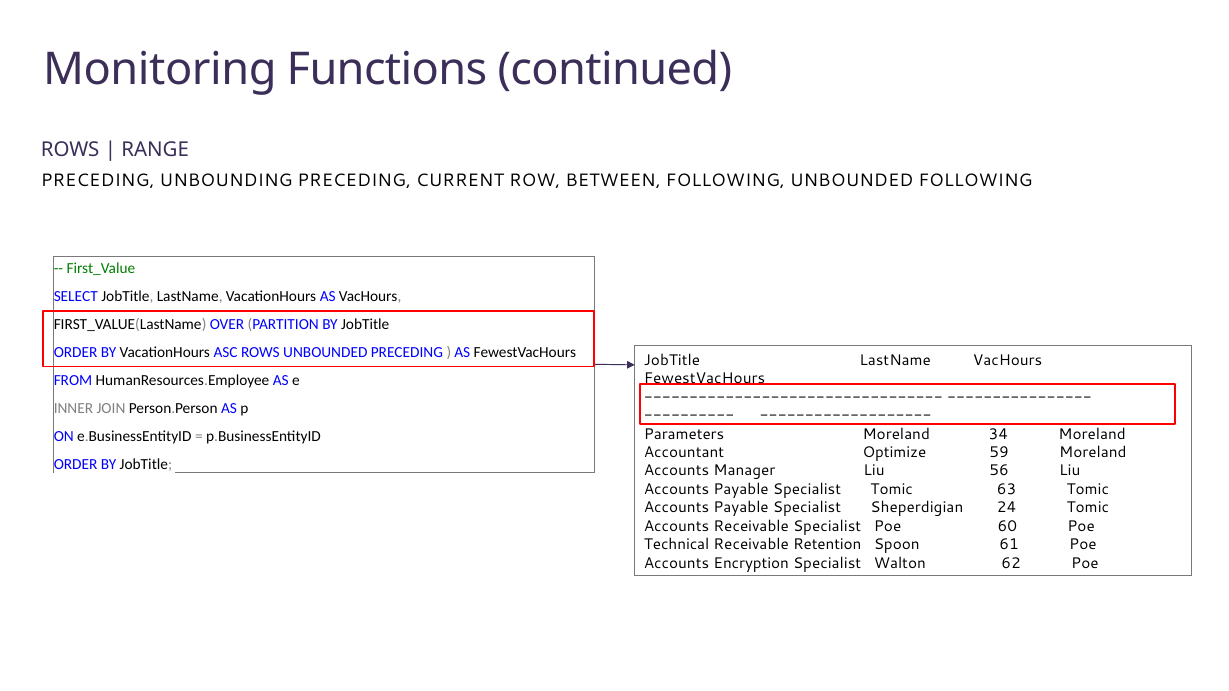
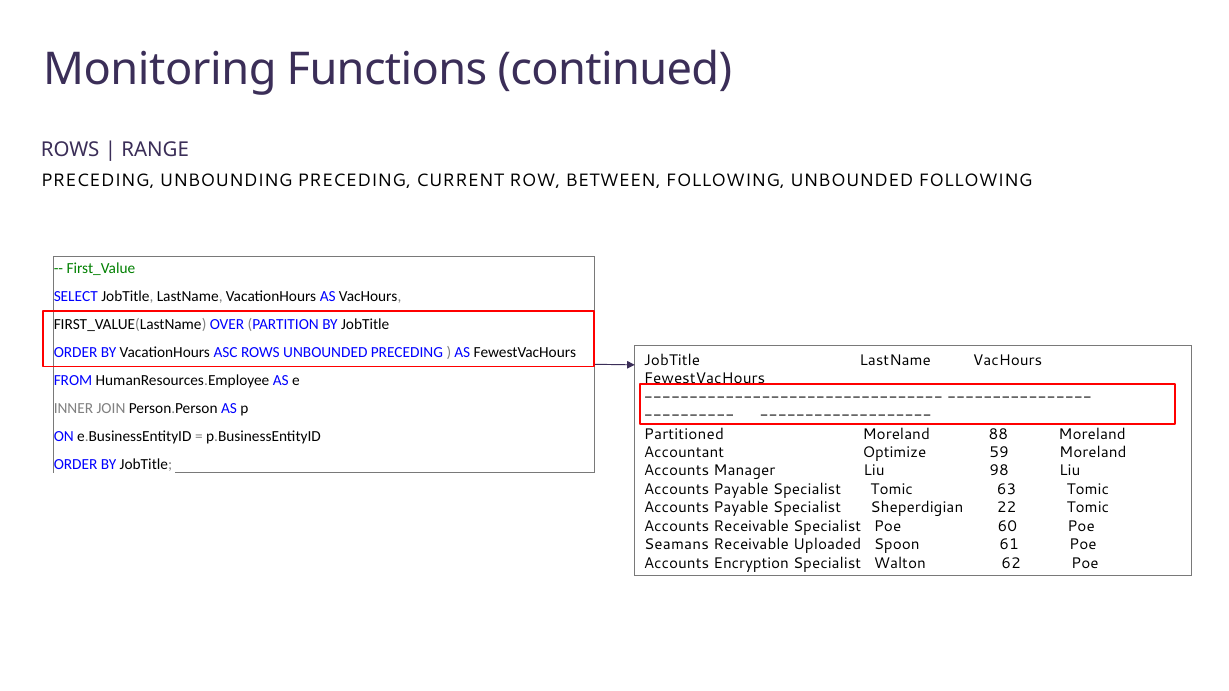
Parameters: Parameters -> Partitioned
34: 34 -> 88
56: 56 -> 98
24: 24 -> 22
Technical: Technical -> Seamans
Retention: Retention -> Uploaded
